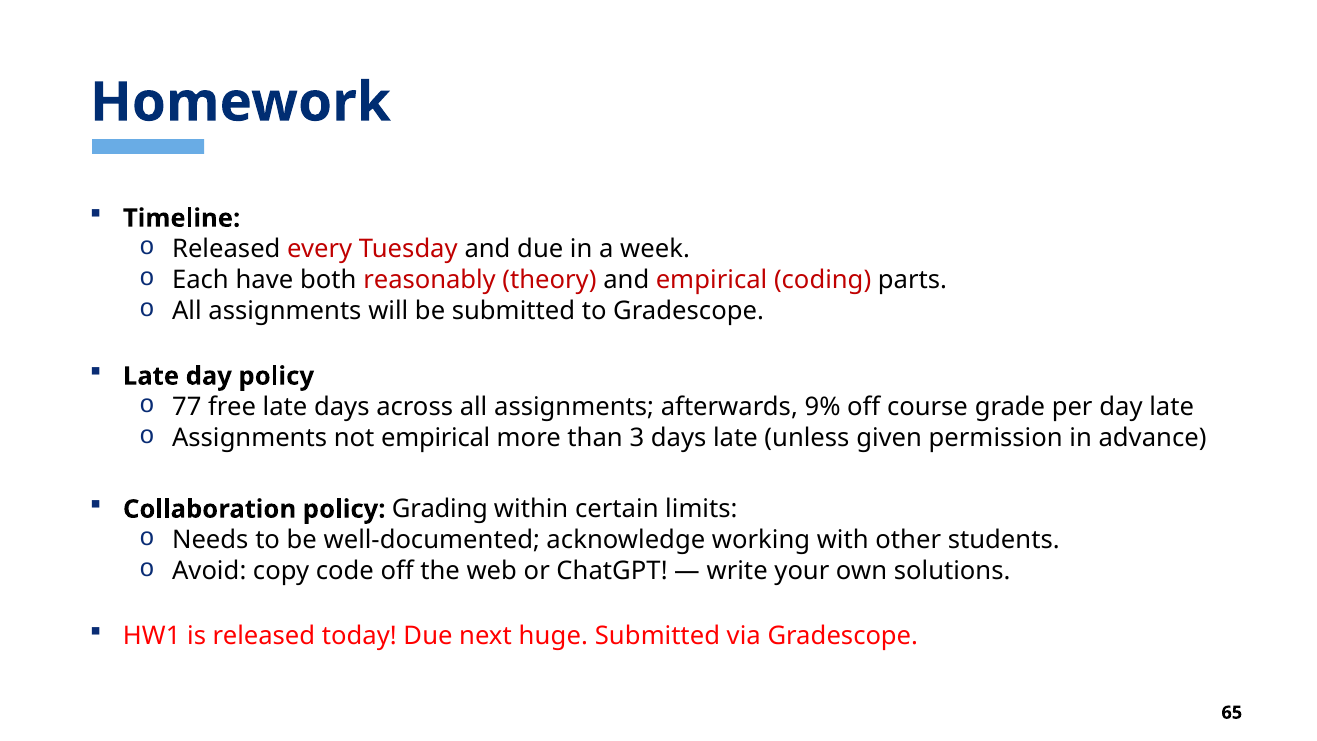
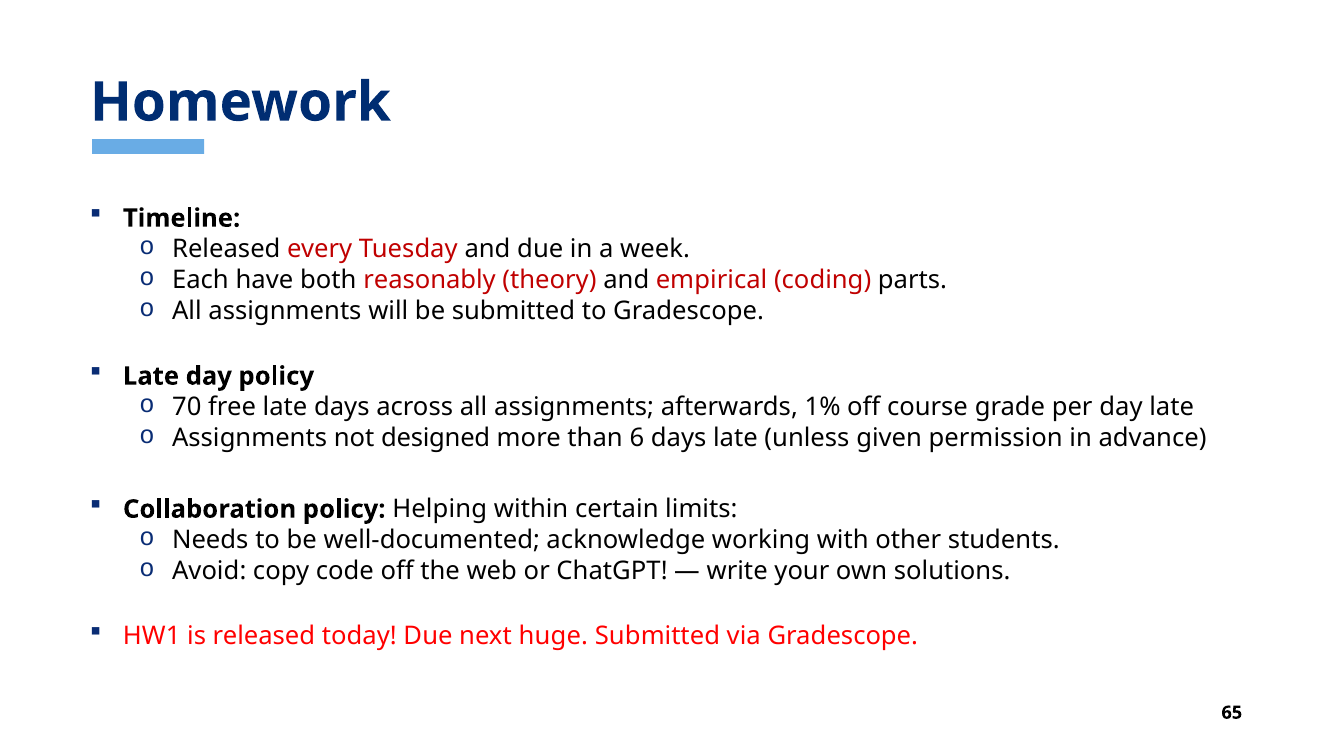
77: 77 -> 70
9%: 9% -> 1%
not empirical: empirical -> designed
3: 3 -> 6
Grading: Grading -> Helping
